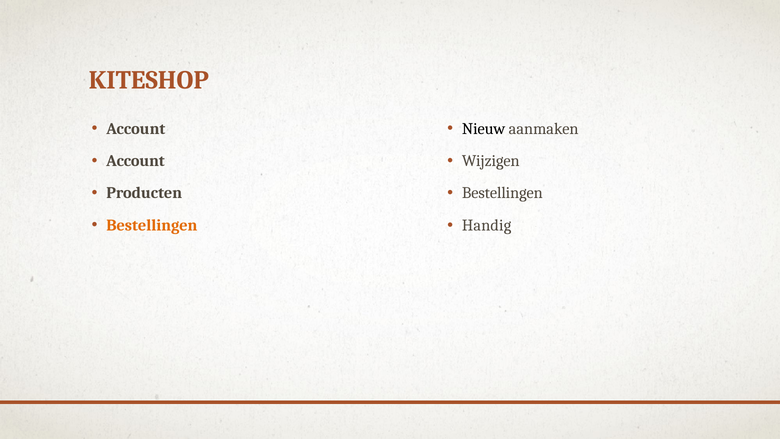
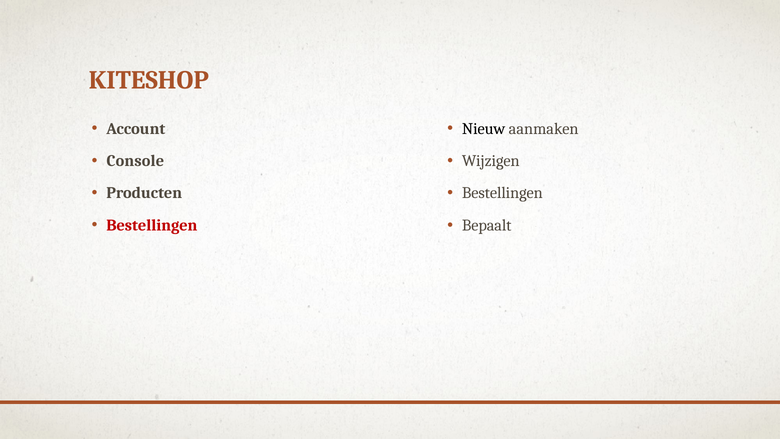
Account at (136, 161): Account -> Console
Bestellingen at (152, 225) colour: orange -> red
Handig: Handig -> Bepaalt
